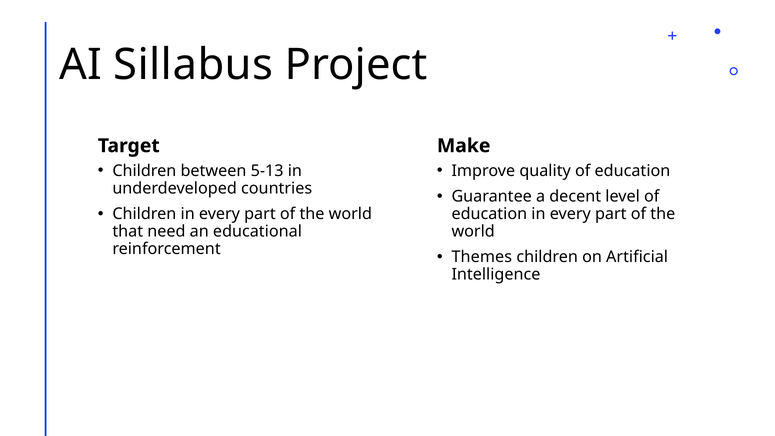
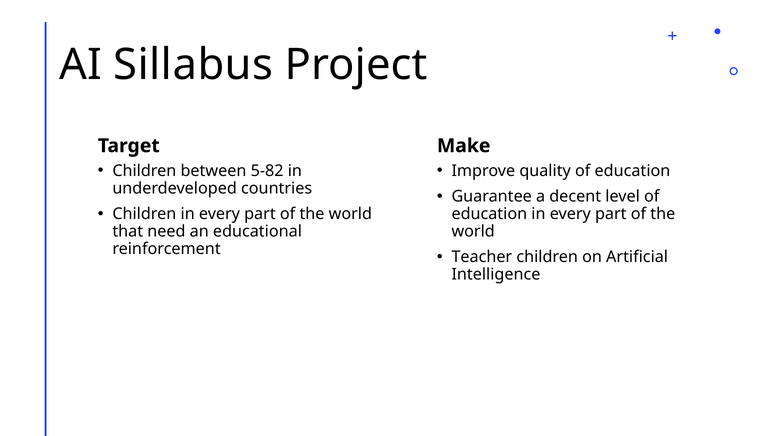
5-13: 5-13 -> 5-82
Themes: Themes -> Teacher
